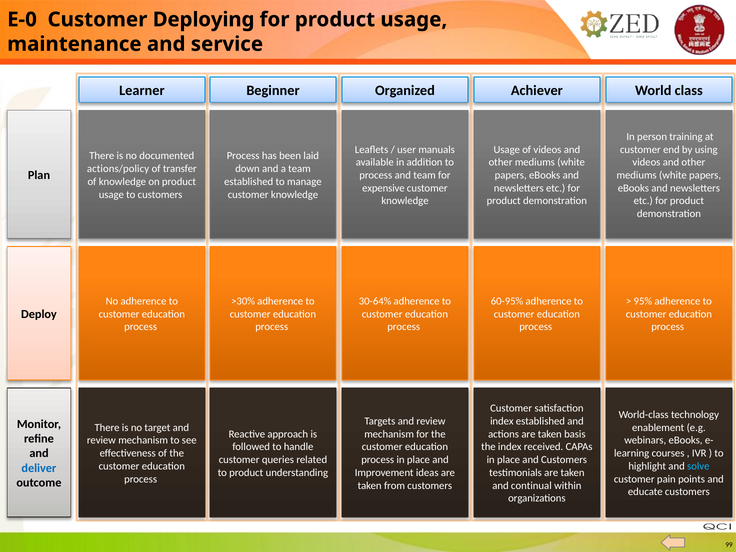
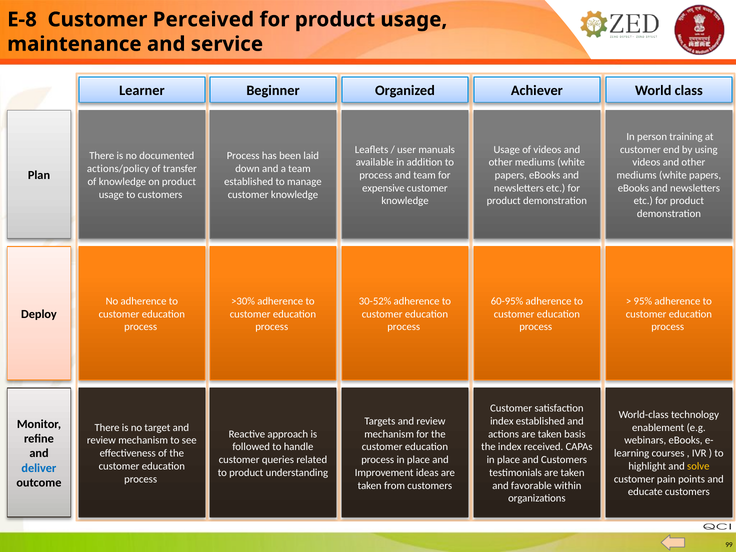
E-0: E-0 -> E-8
Deploying: Deploying -> Perceived
30-64%: 30-64% -> 30-52%
solve colour: light blue -> yellow
continual: continual -> favorable
